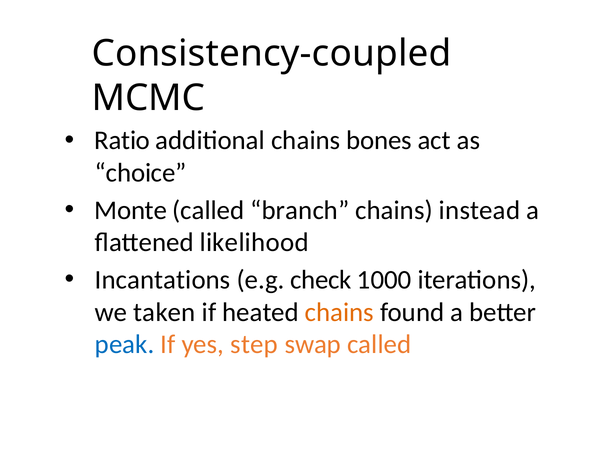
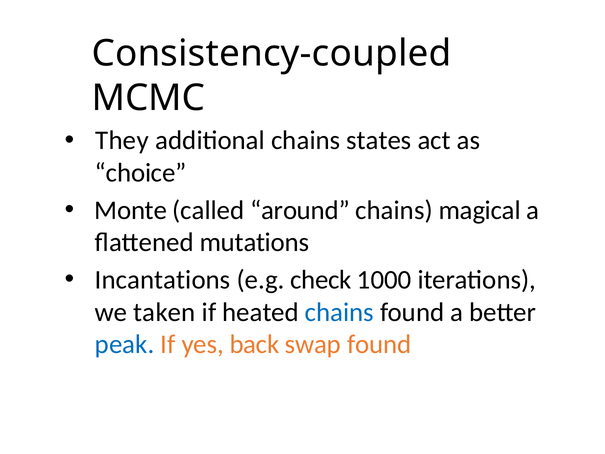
Ratio: Ratio -> They
bones: bones -> states
branch: branch -> around
instead: instead -> magical
likelihood: likelihood -> mutations
chains at (339, 312) colour: orange -> blue
step: step -> back
swap called: called -> found
